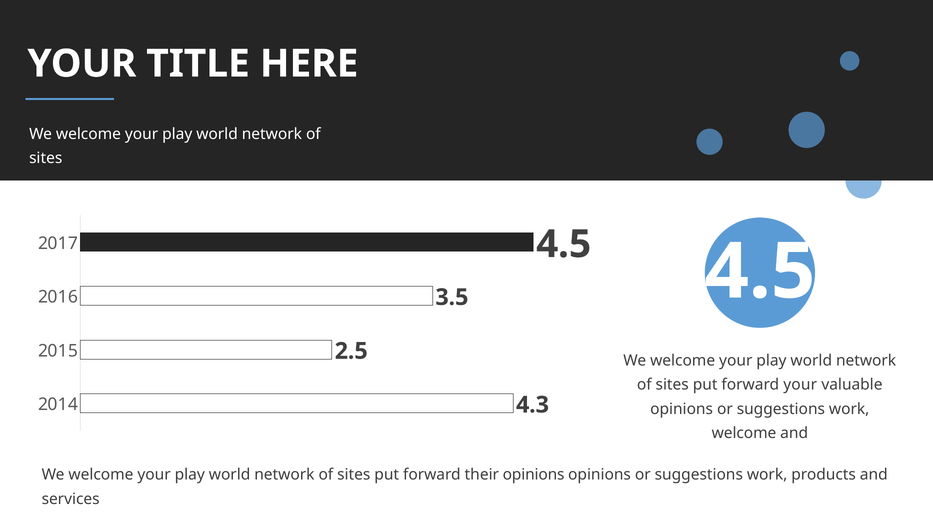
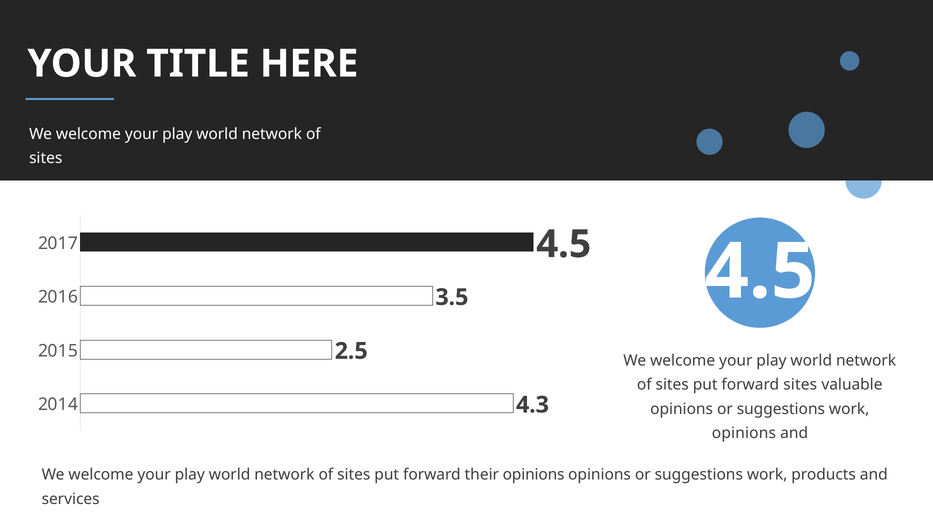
forward your: your -> sites
welcome at (744, 433): welcome -> opinions
